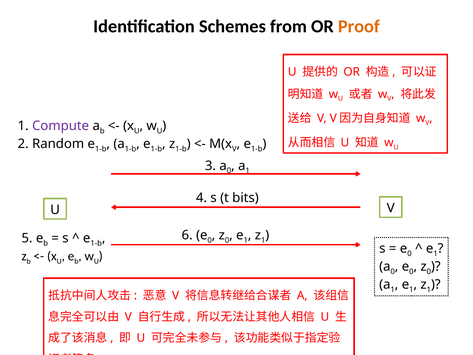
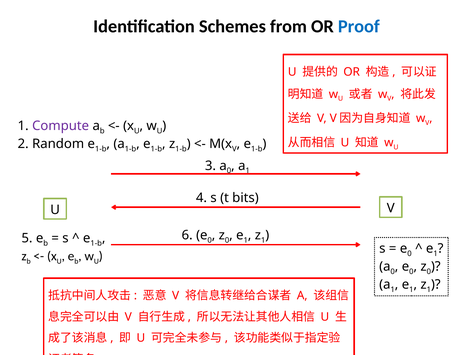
Proof colour: orange -> blue
